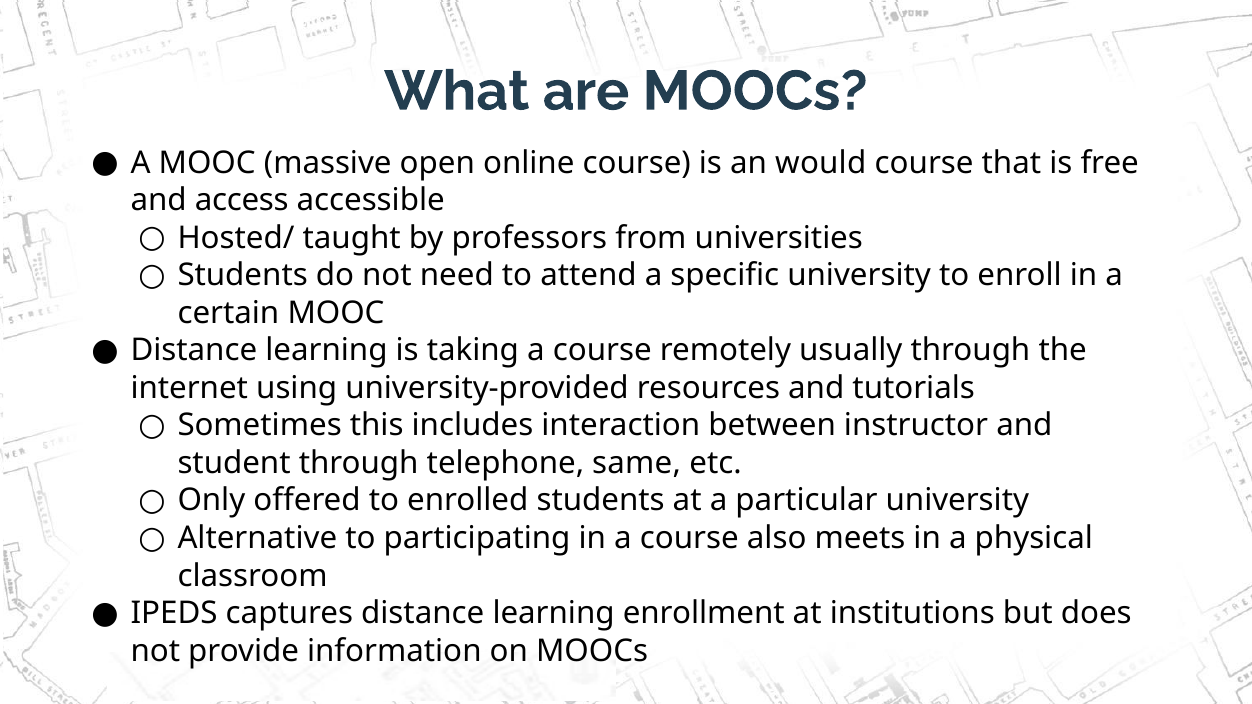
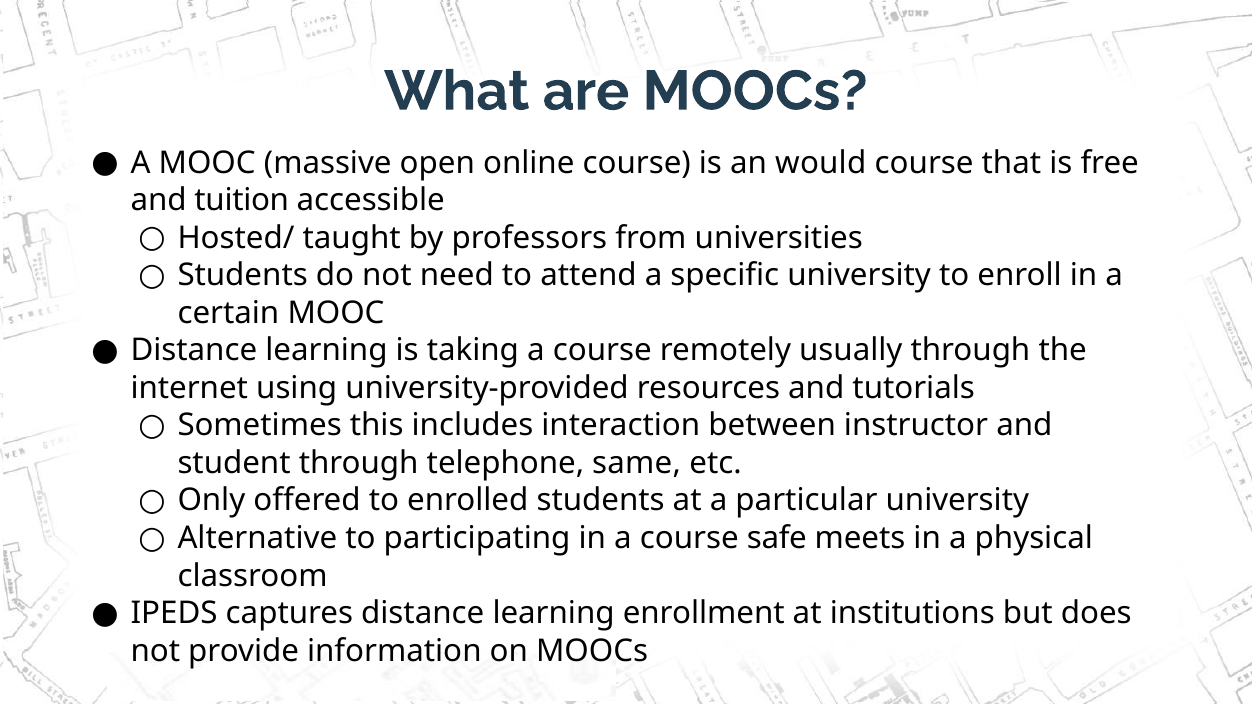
access: access -> tuition
also: also -> safe
